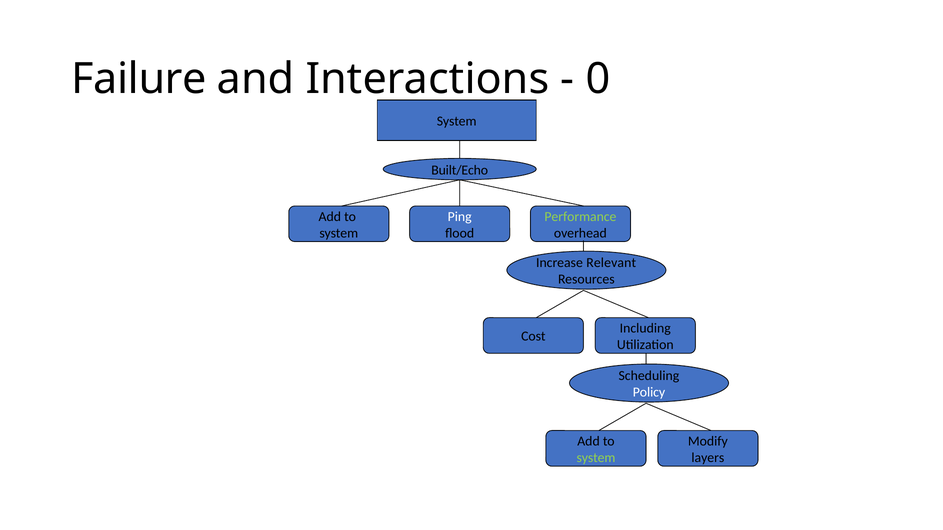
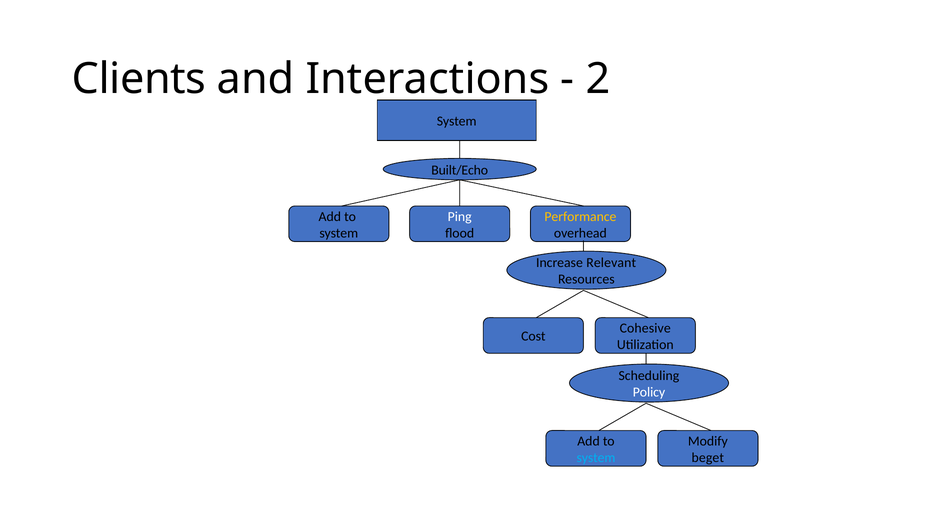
Failure: Failure -> Clients
0: 0 -> 2
Performance colour: light green -> yellow
Including: Including -> Cohesive
system at (596, 458) colour: light green -> light blue
layers: layers -> beget
